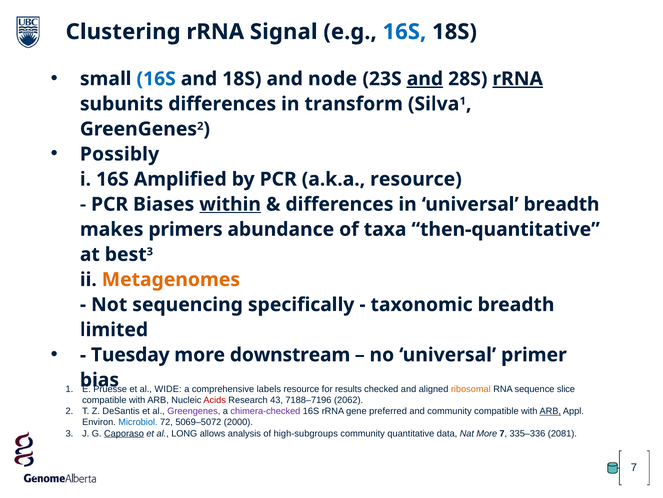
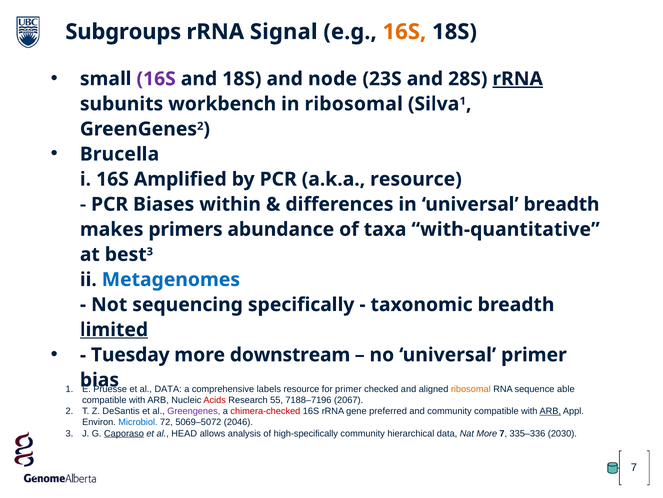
Clustering: Clustering -> Subgroups
16S at (404, 32) colour: blue -> orange
16S at (156, 79) colour: blue -> purple
and at (425, 79) underline: present -> none
subunits differences: differences -> workbench
in transform: transform -> ribosomal
Possibly: Possibly -> Brucella
within underline: present -> none
then-quantitative: then-quantitative -> with-quantitative
Metagenomes colour: orange -> blue
limited underline: none -> present
al WIDE: WIDE -> DATA
for results: results -> primer
slice: slice -> able
43: 43 -> 55
2062: 2062 -> 2067
chimera-checked colour: purple -> red
2000: 2000 -> 2046
LONG: LONG -> HEAD
high-subgroups: high-subgroups -> high-specifically
quantitative: quantitative -> hierarchical
2081: 2081 -> 2030
